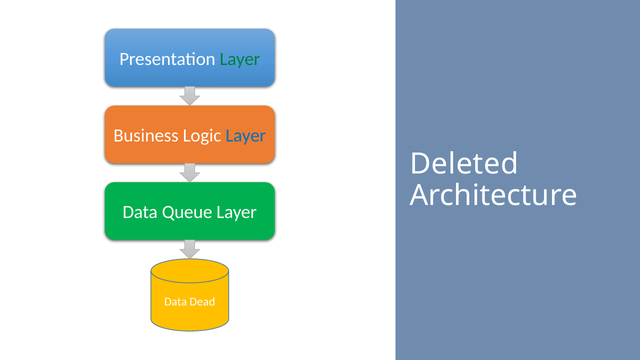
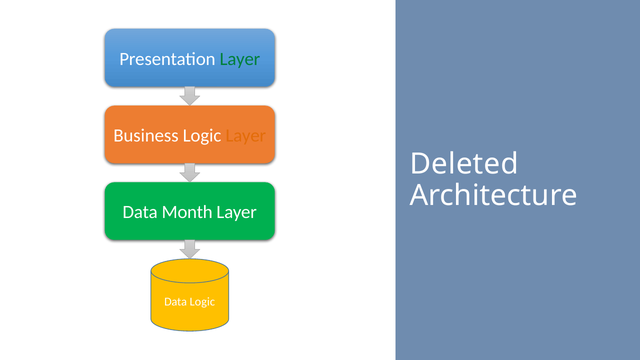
Layer at (246, 136) colour: blue -> orange
Queue: Queue -> Month
Data Dead: Dead -> Logic
